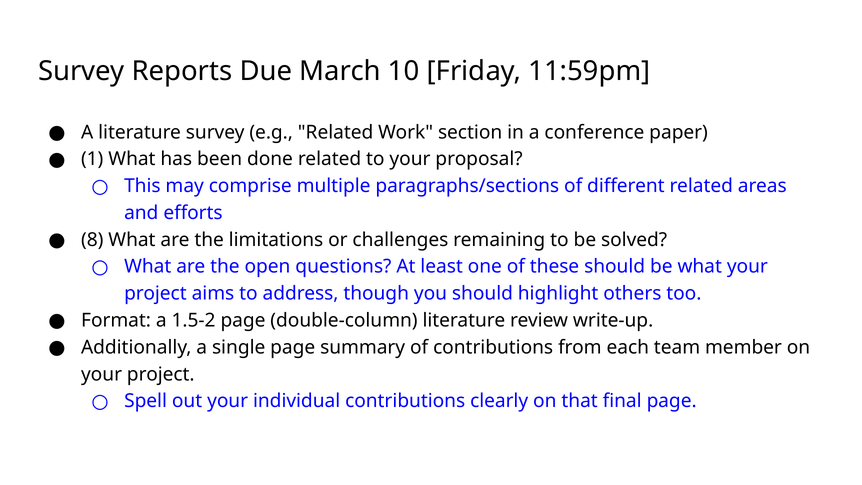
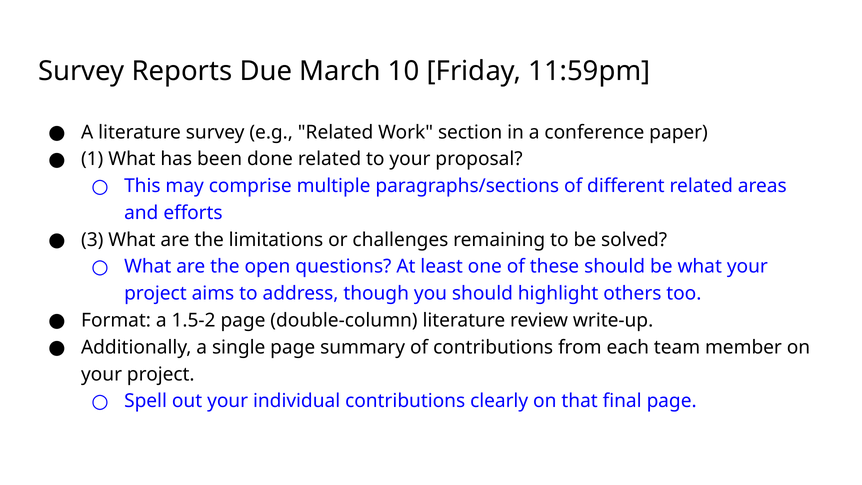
8: 8 -> 3
